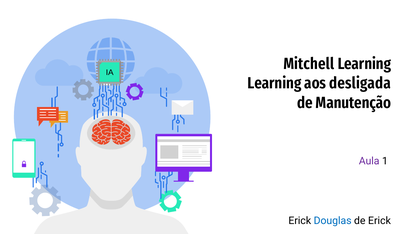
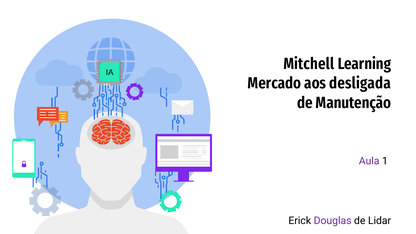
Learning at (274, 83): Learning -> Mercado
Douglas colour: blue -> purple
de Erick: Erick -> Lidar
